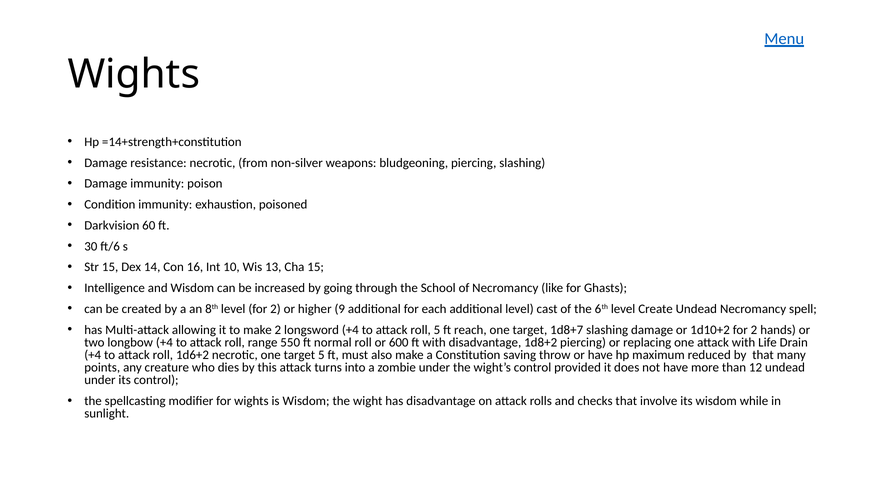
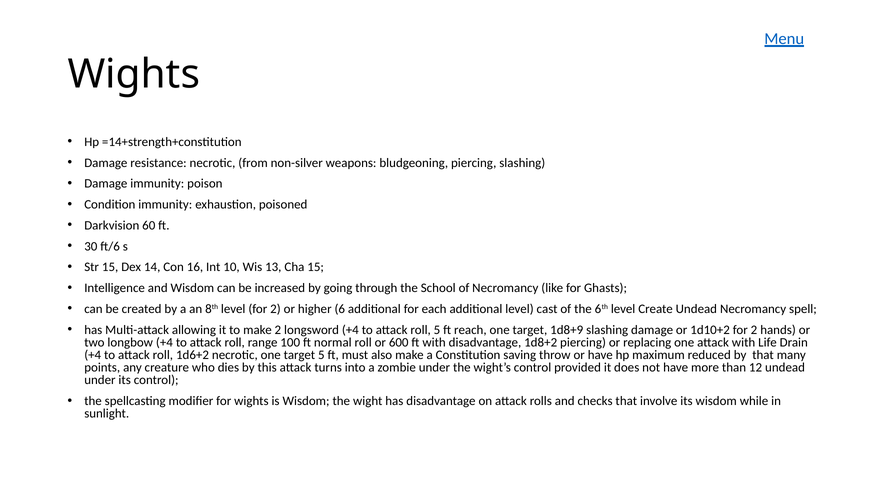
9: 9 -> 6
1d8+7: 1d8+7 -> 1d8+9
550: 550 -> 100
